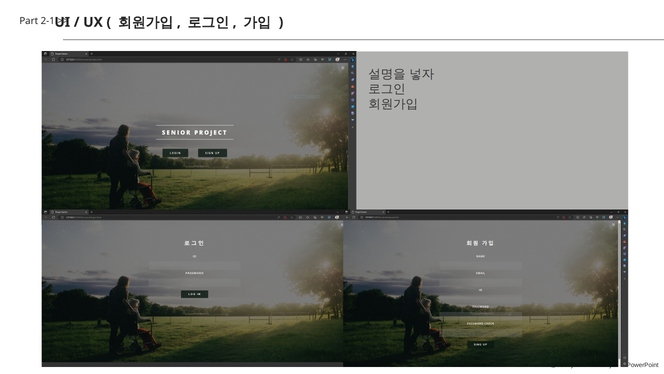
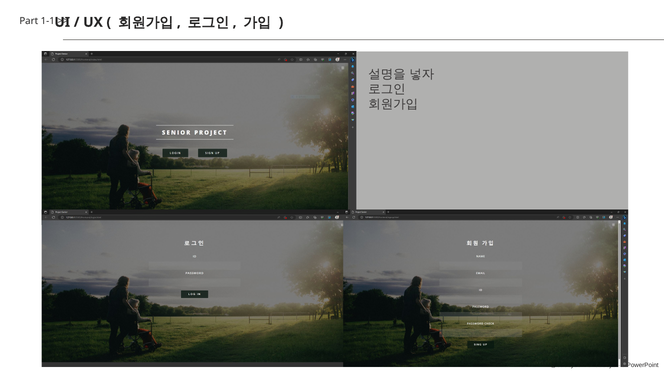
2-1: 2-1 -> 1-1
